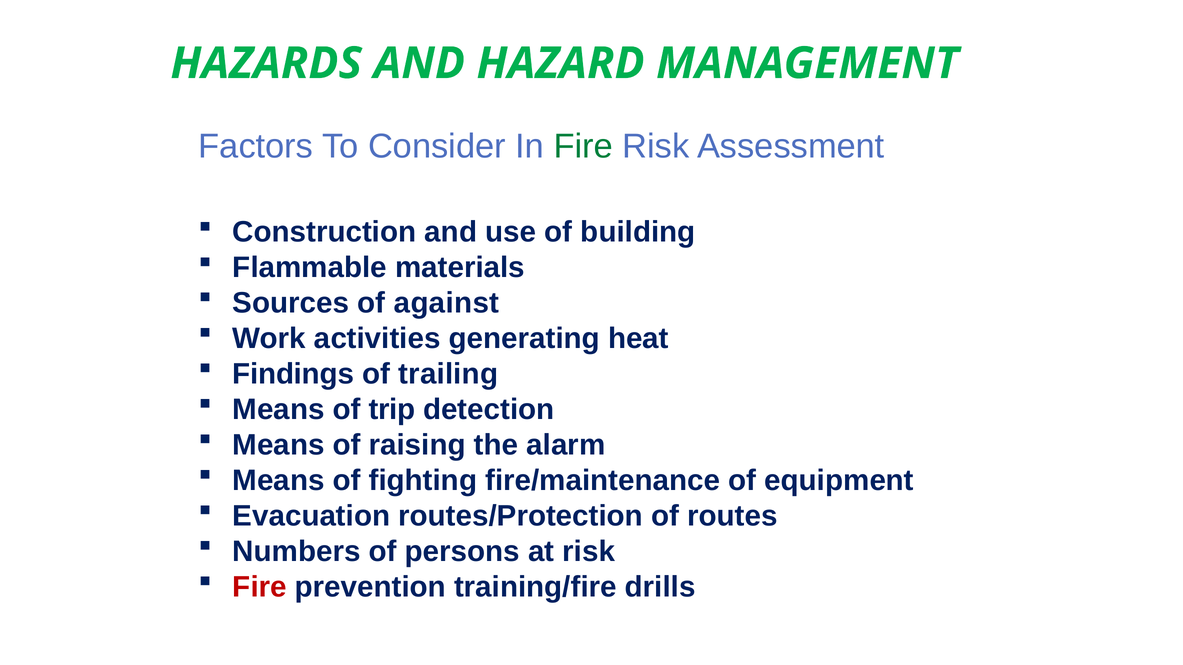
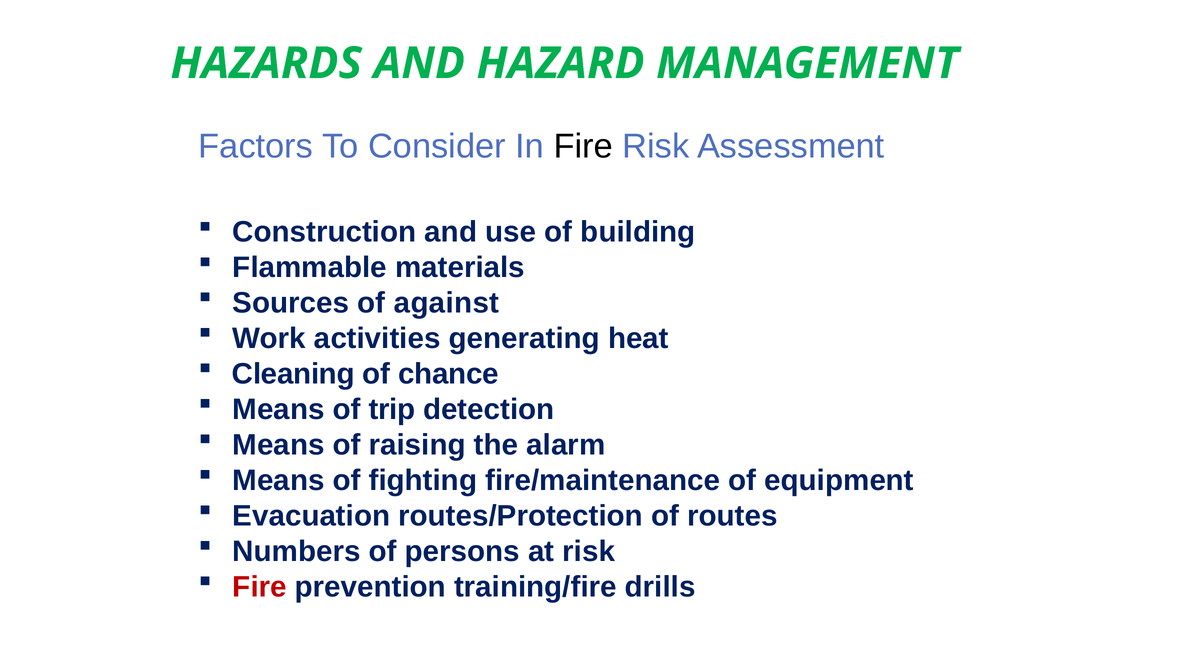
Fire at (583, 146) colour: green -> black
Findings: Findings -> Cleaning
trailing: trailing -> chance
